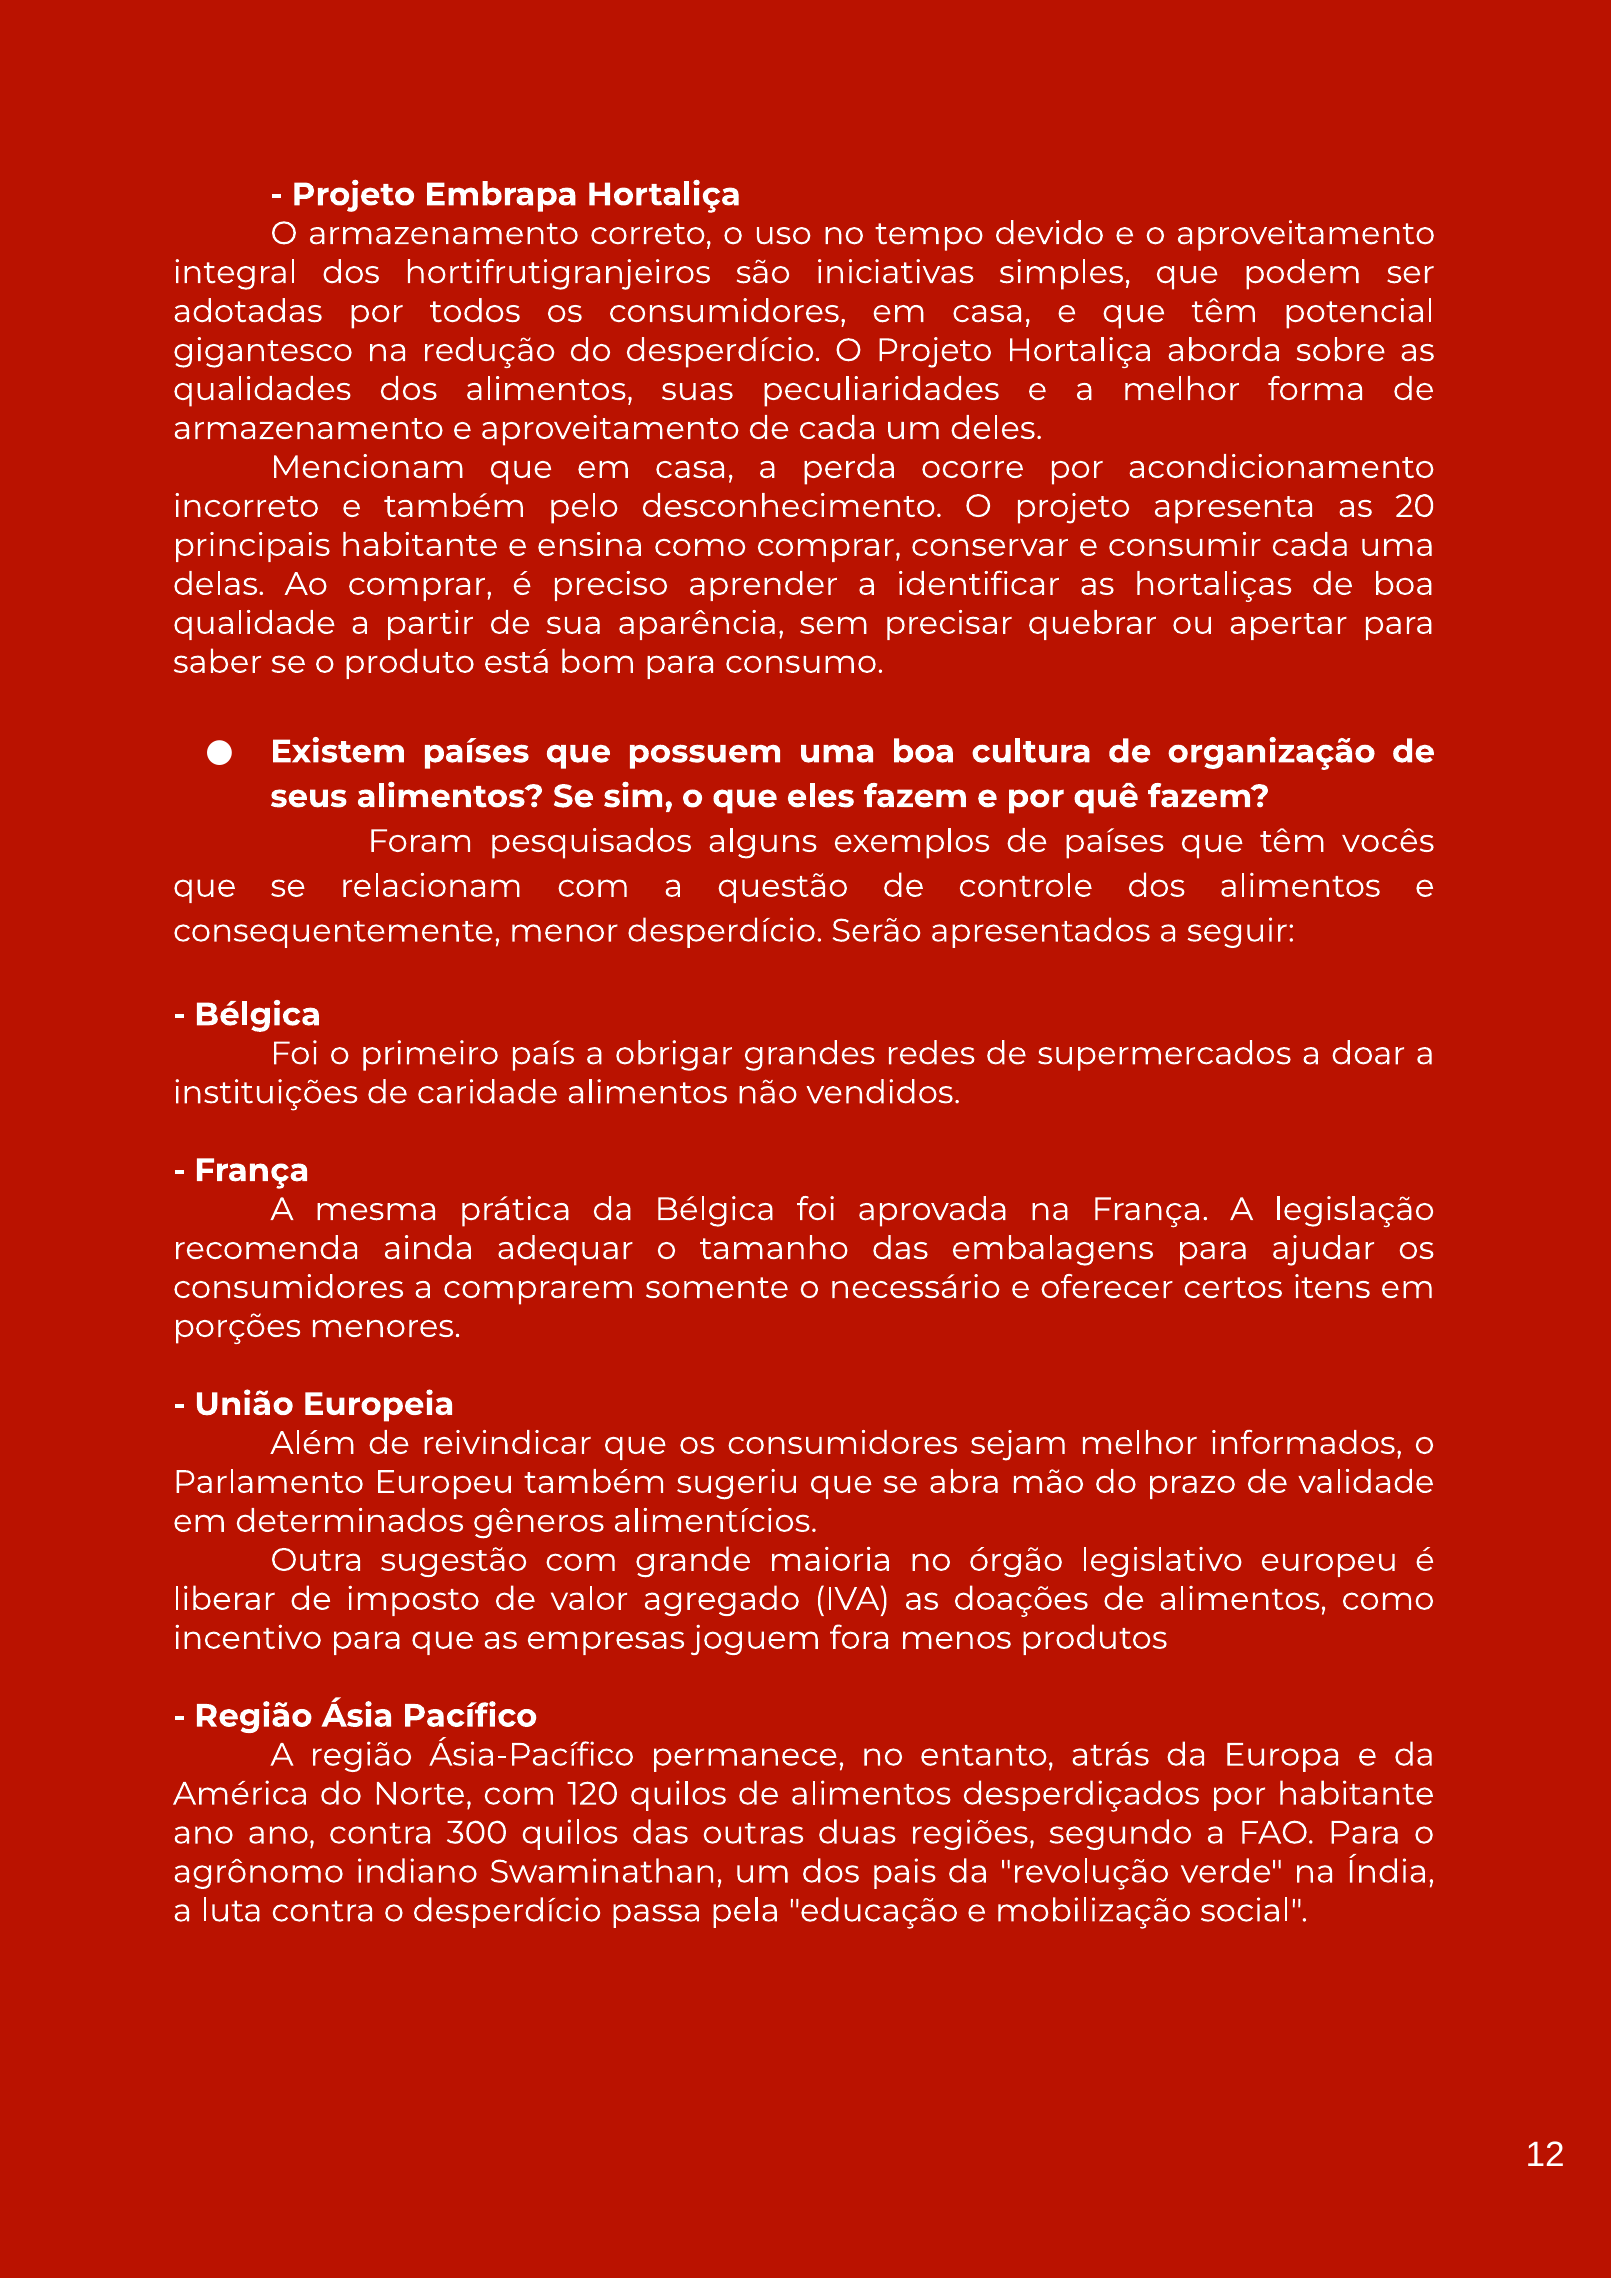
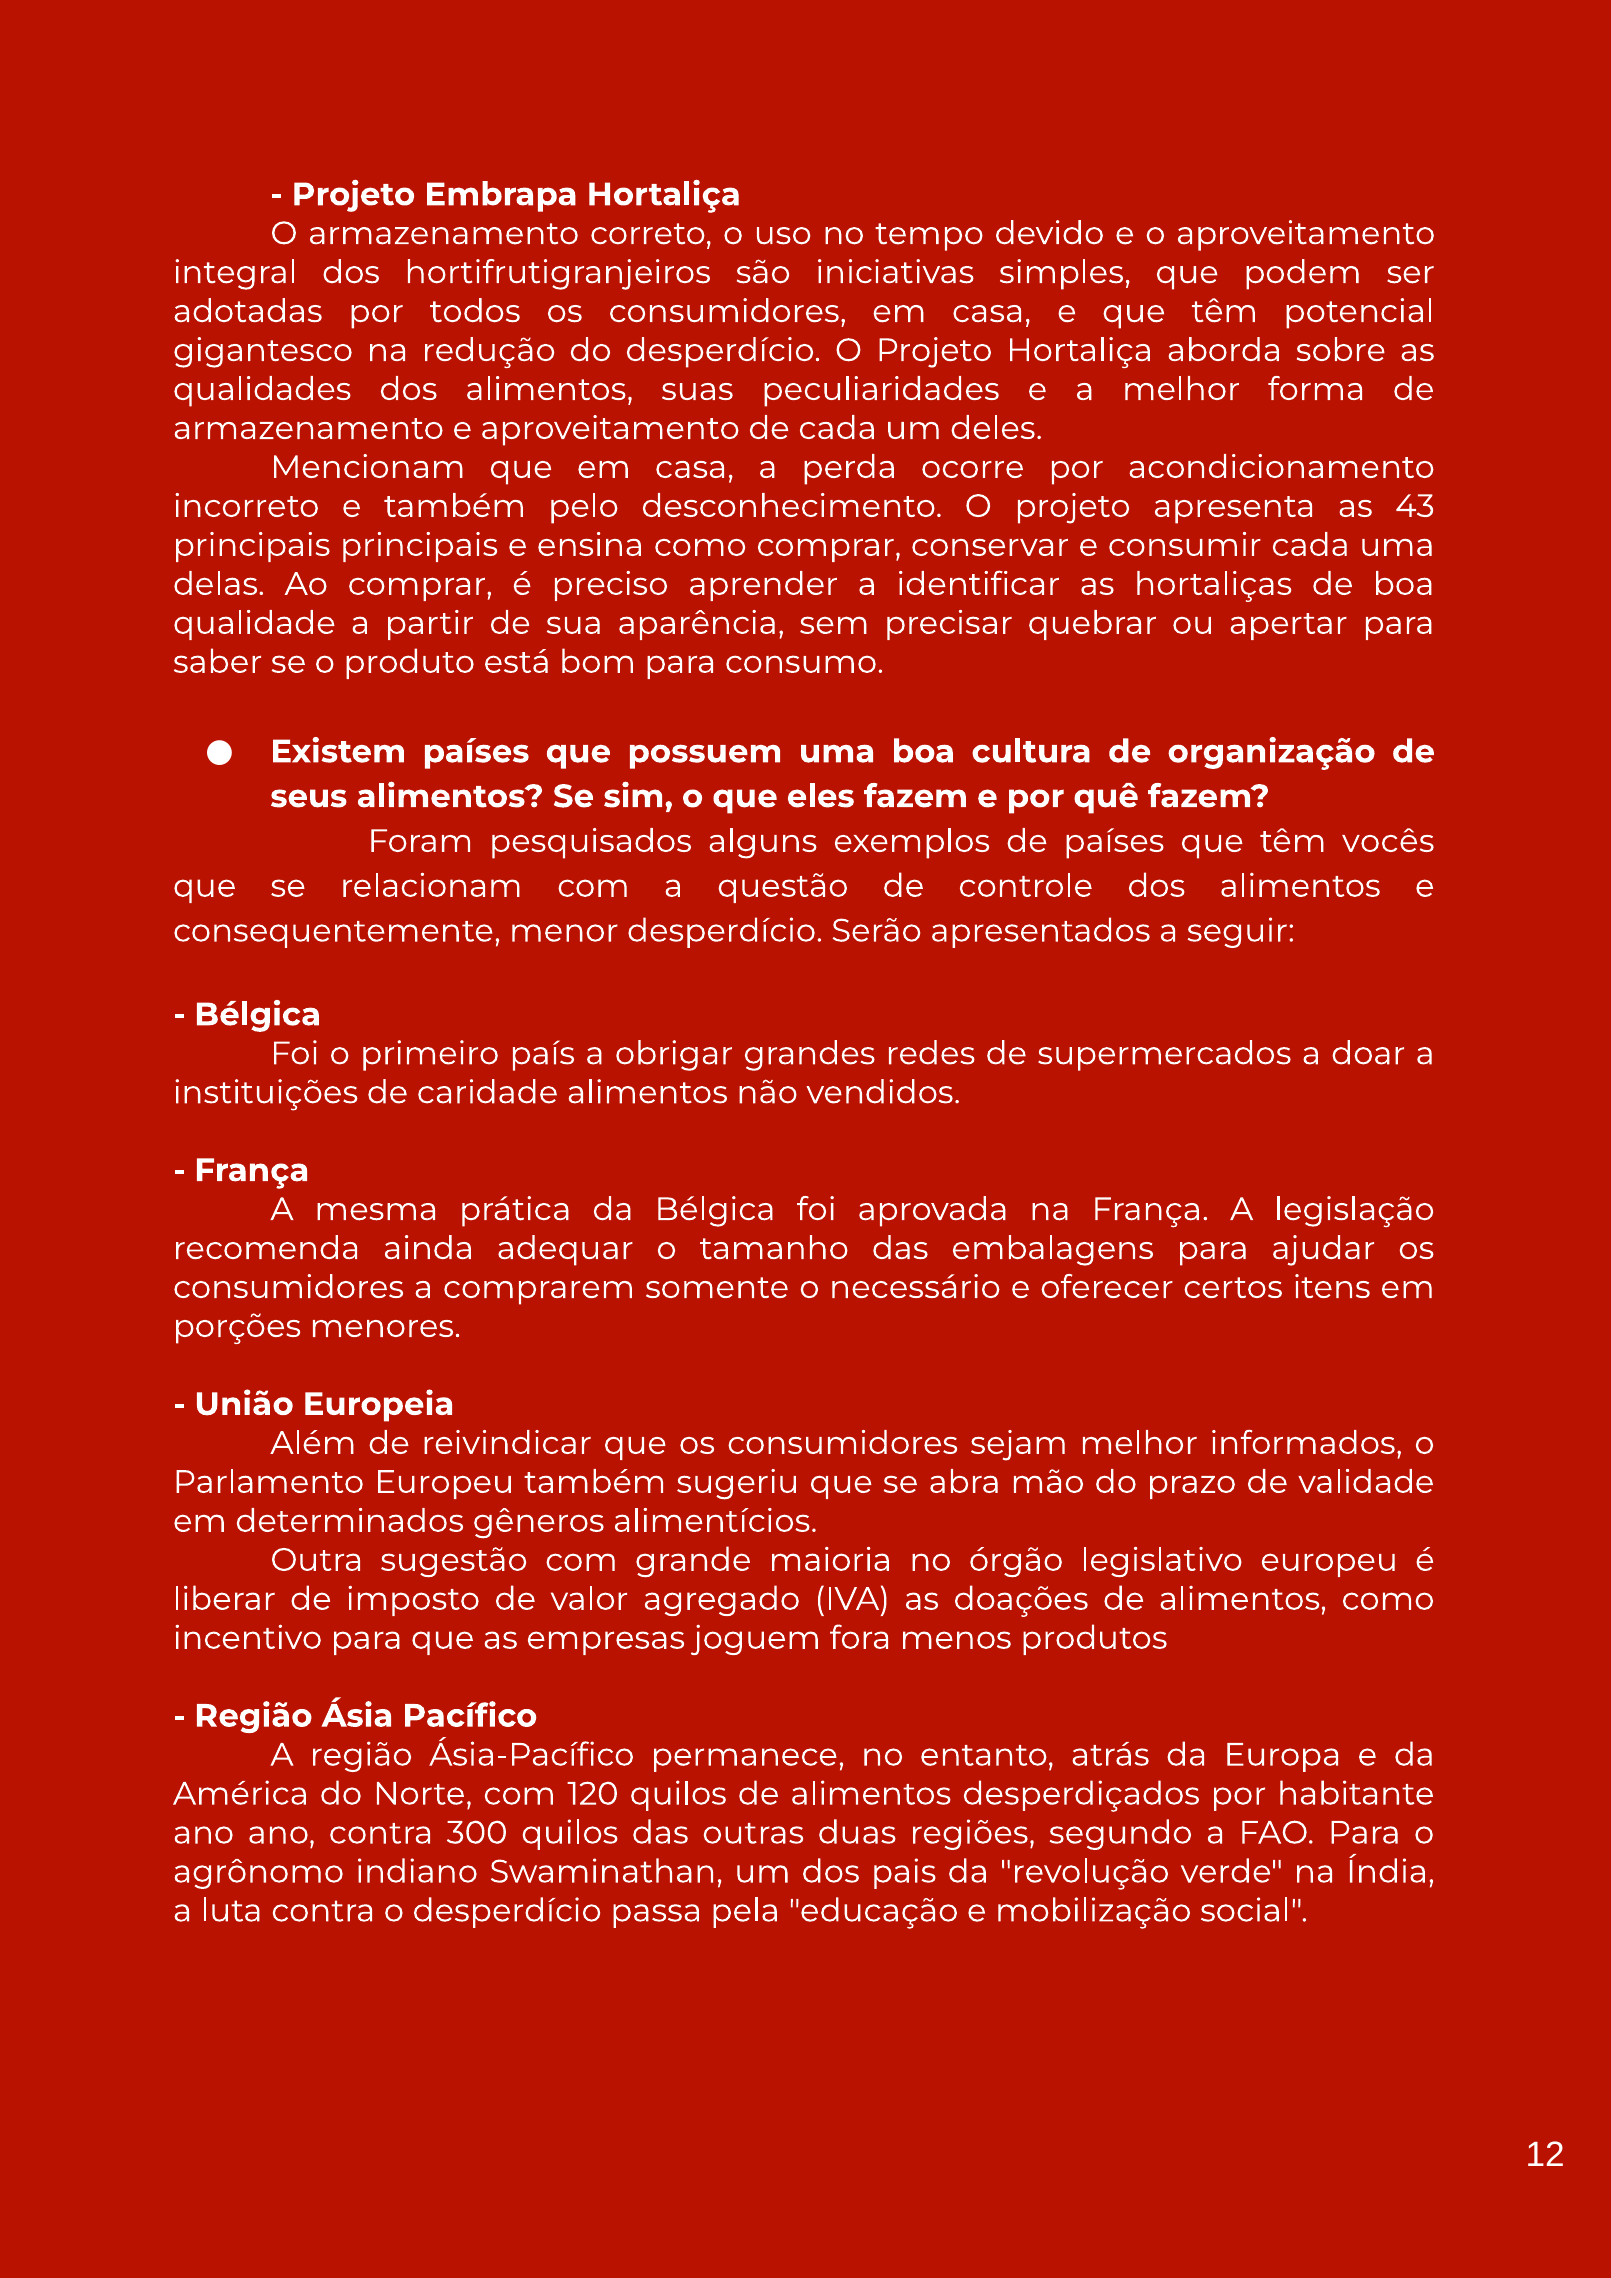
20: 20 -> 43
principais habitante: habitante -> principais
